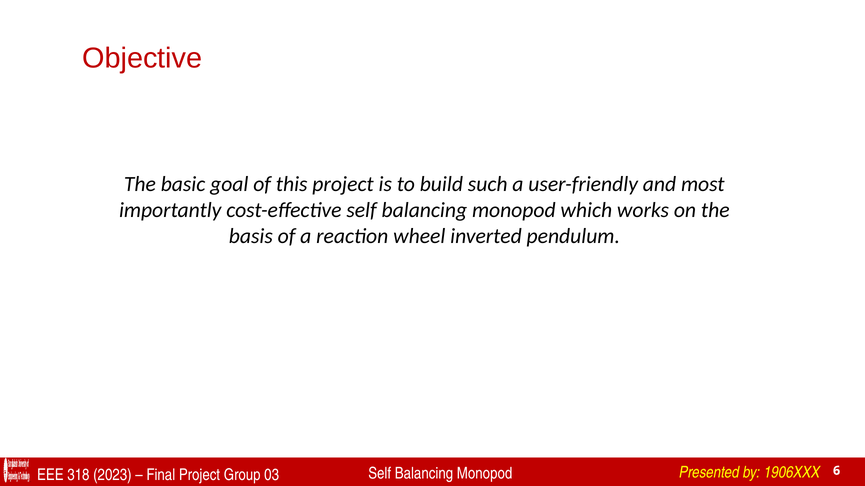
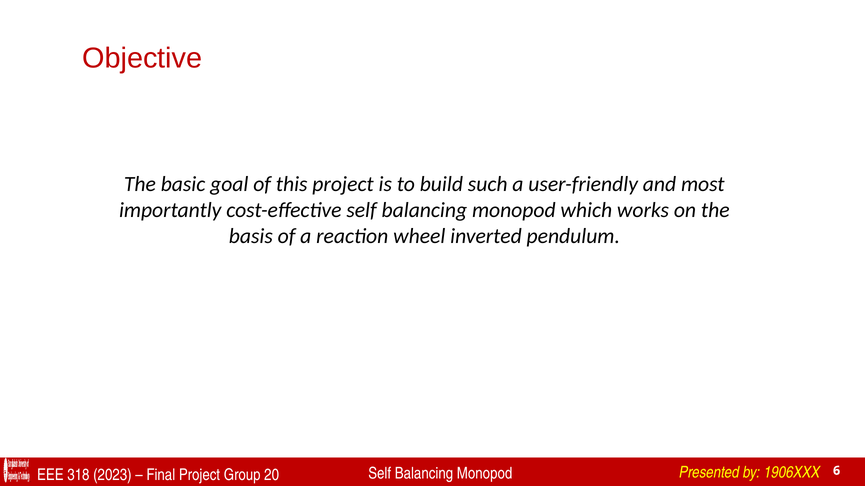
03: 03 -> 20
